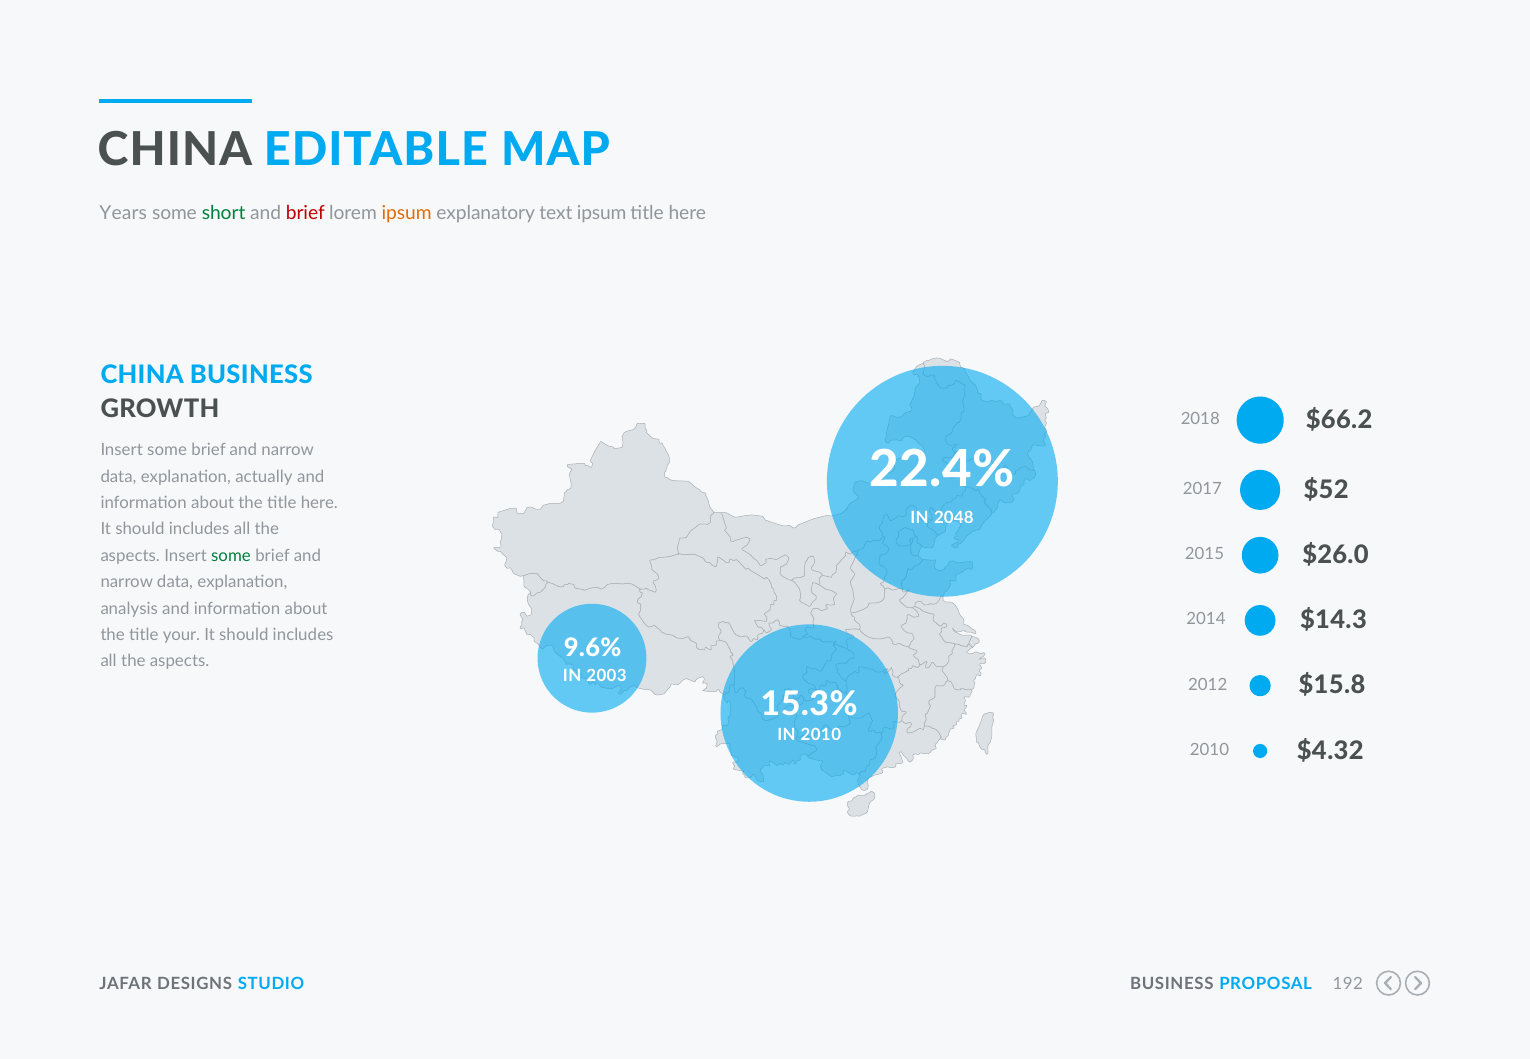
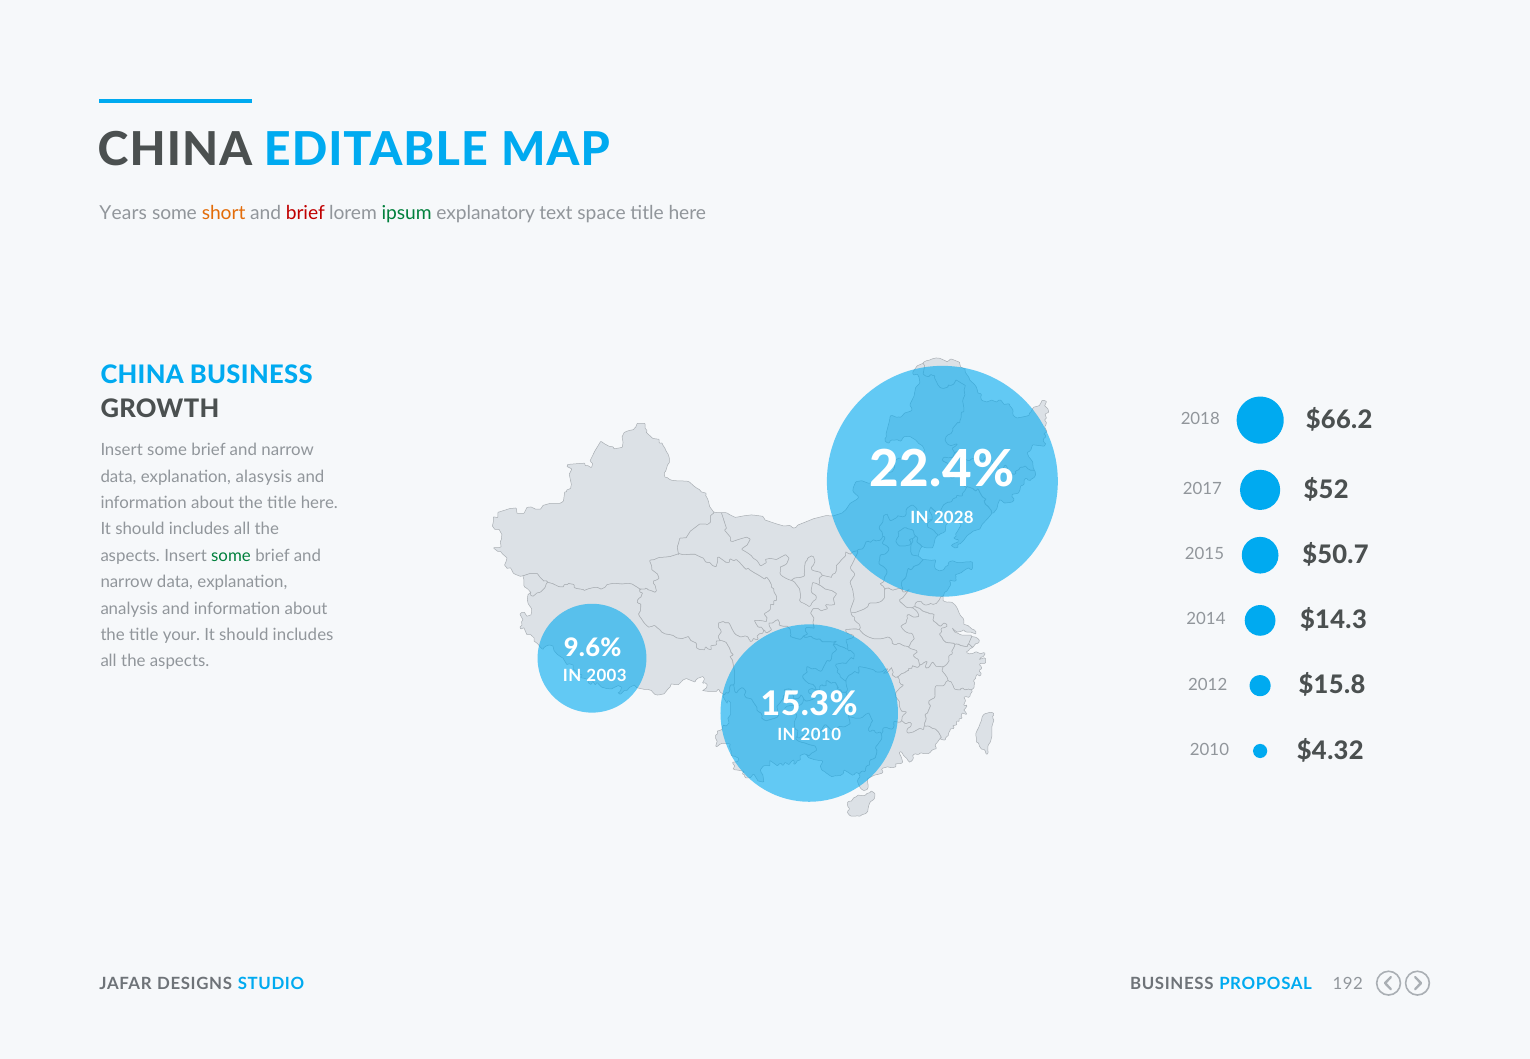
short colour: green -> orange
ipsum at (407, 213) colour: orange -> green
text ipsum: ipsum -> space
actually: actually -> alasysis
2048: 2048 -> 2028
$26.0: $26.0 -> $50.7
